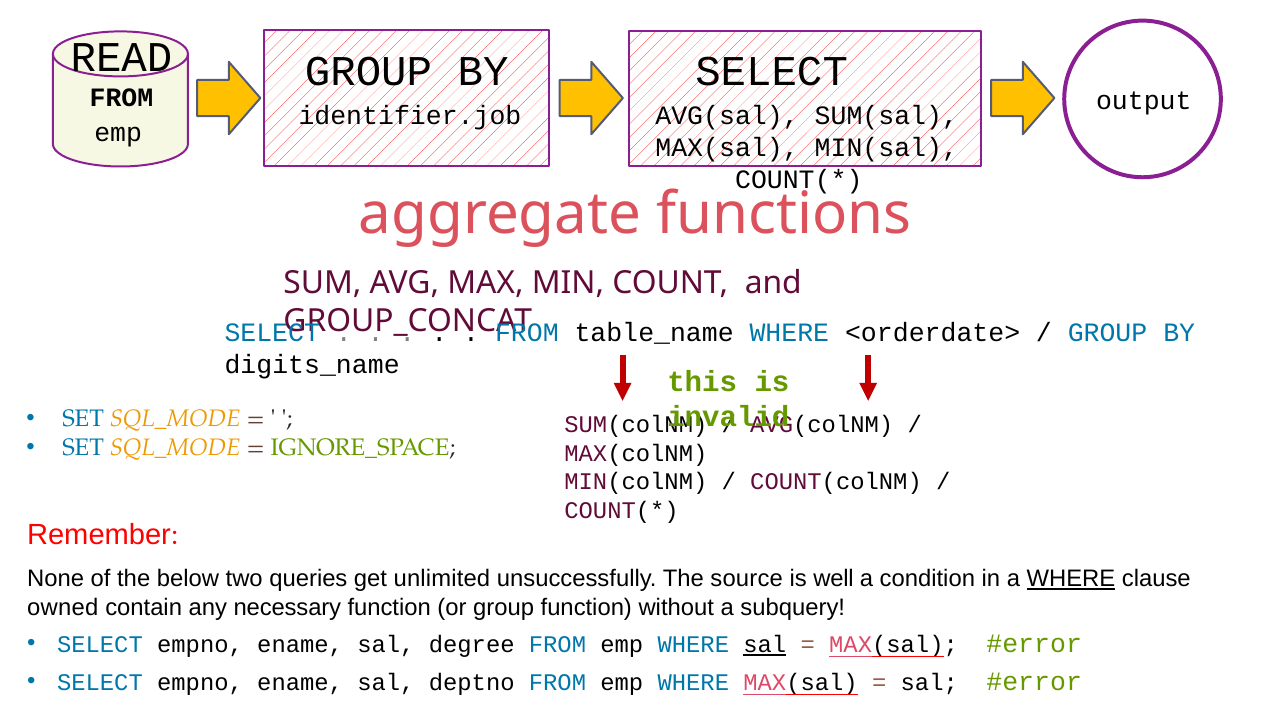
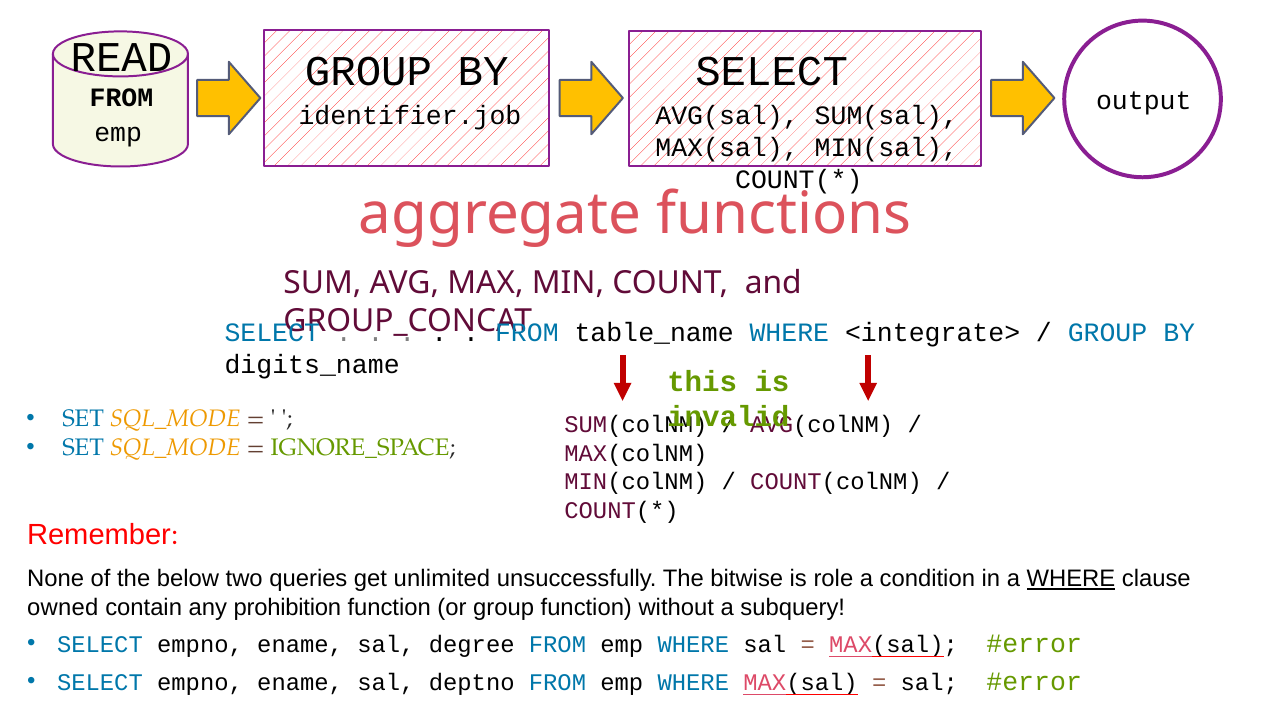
<orderdate>: <orderdate> -> <integrate>
source: source -> bitwise
well: well -> role
necessary: necessary -> prohibition
sal at (765, 645) underline: present -> none
